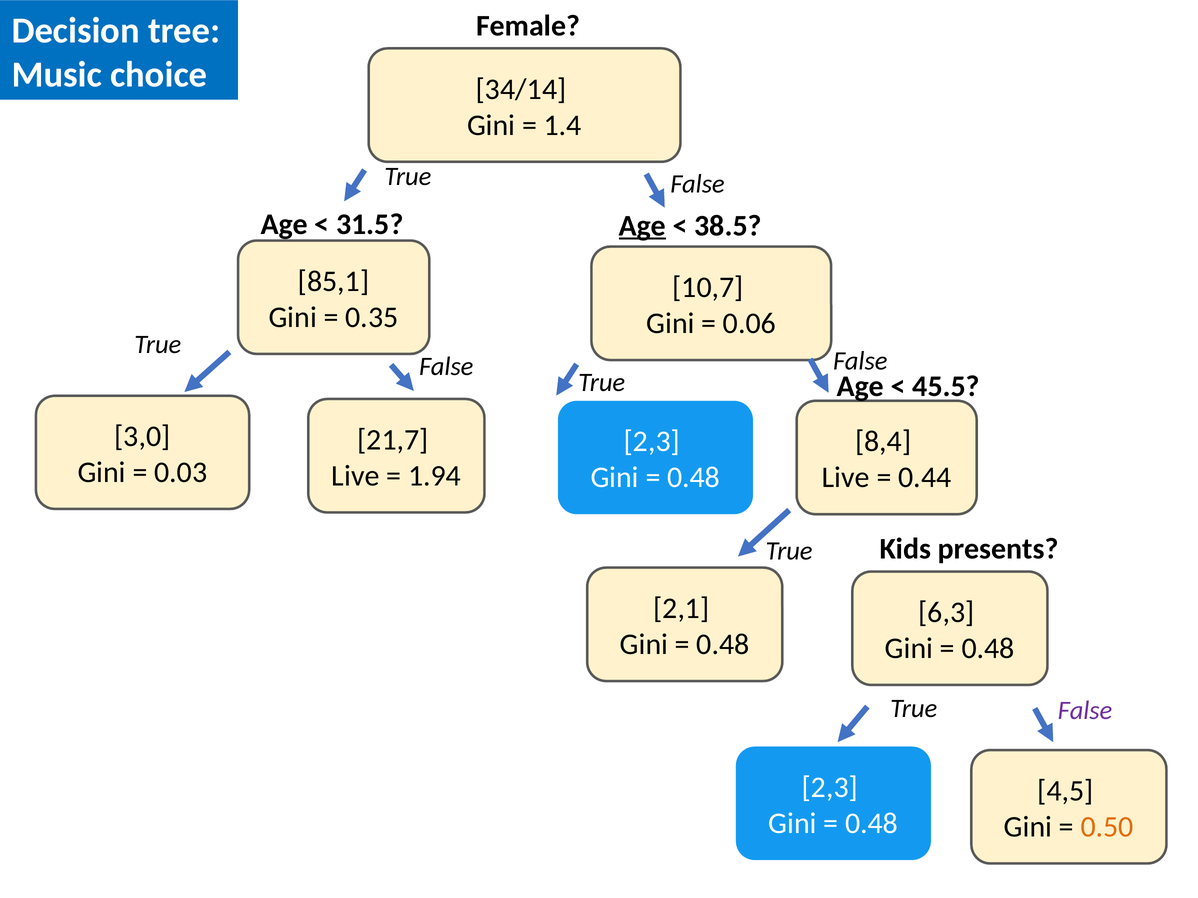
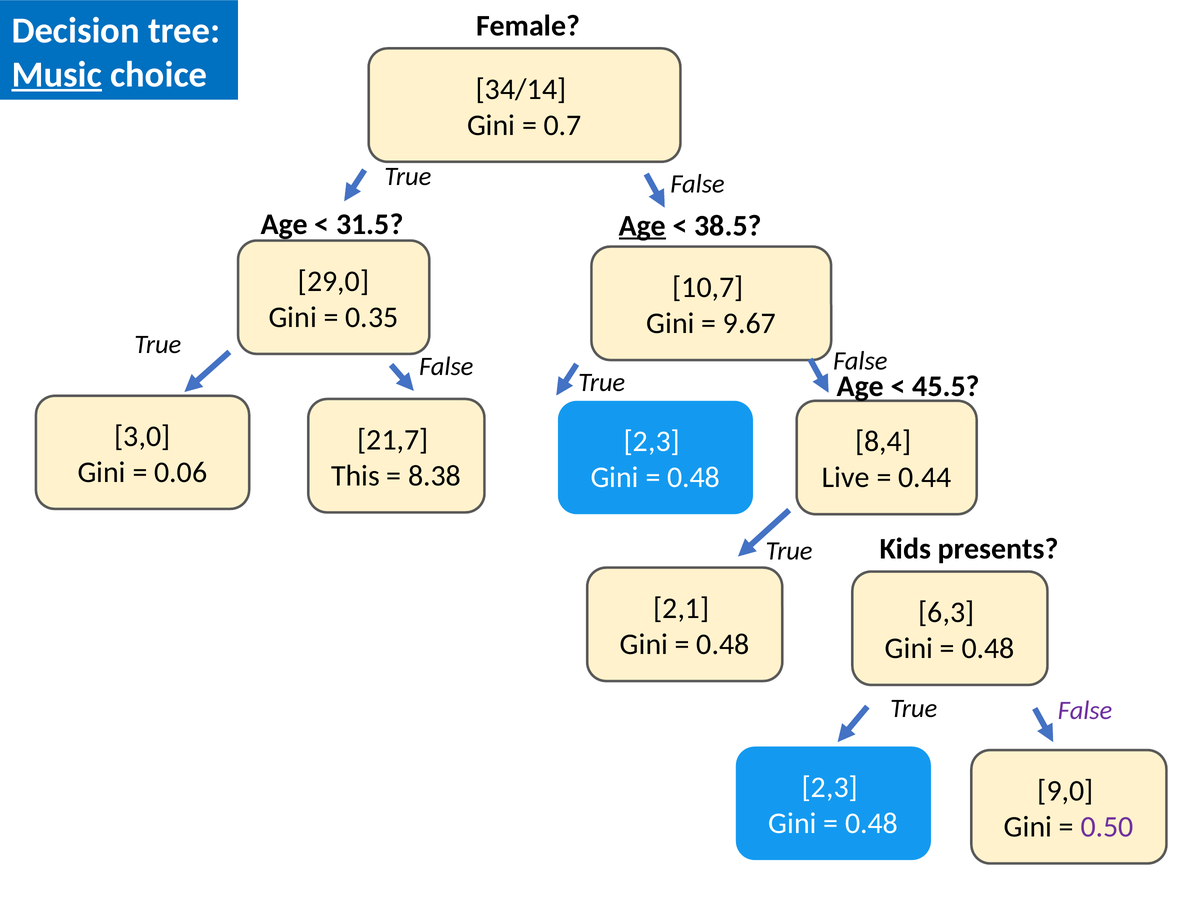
Music underline: none -> present
1.4: 1.4 -> 0.7
85,1: 85,1 -> 29,0
0.06: 0.06 -> 9.67
0.03: 0.03 -> 0.06
Live at (355, 476): Live -> This
1.94: 1.94 -> 8.38
4,5: 4,5 -> 9,0
0.50 colour: orange -> purple
